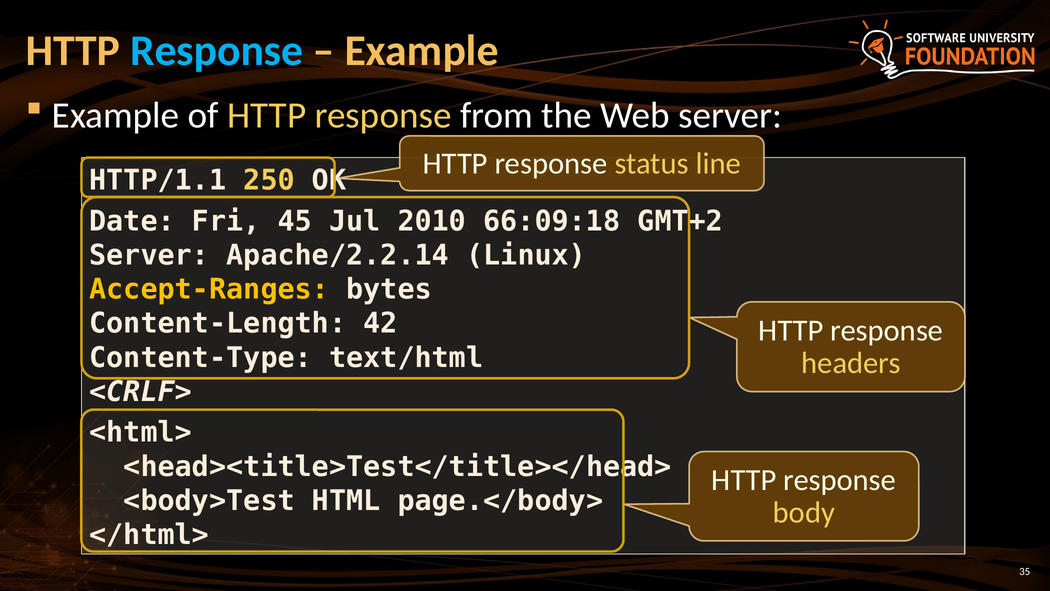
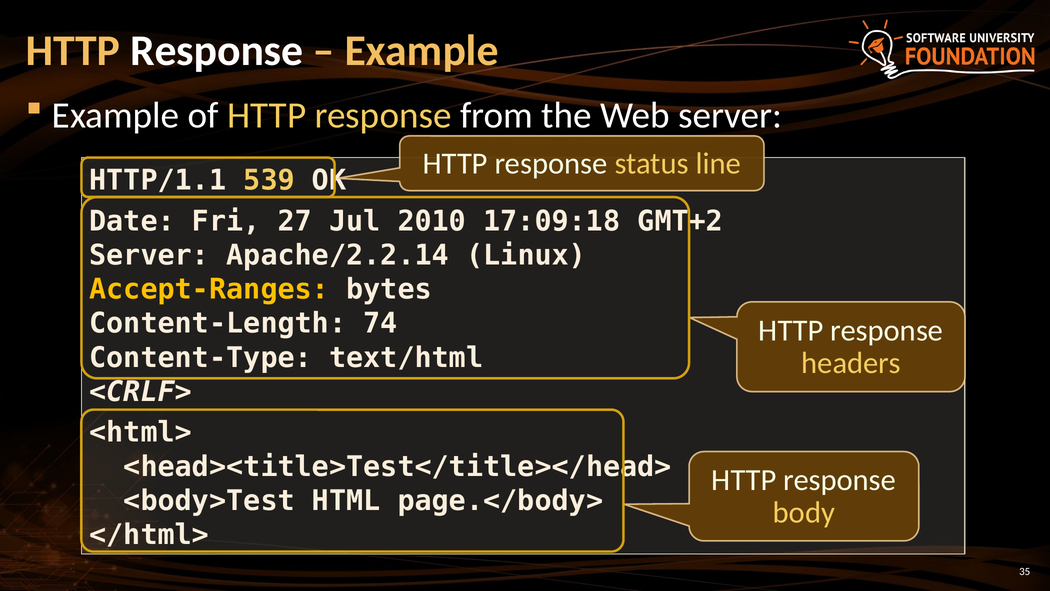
Response at (217, 51) colour: light blue -> white
250: 250 -> 539
45: 45 -> 27
66:09:18: 66:09:18 -> 17:09:18
42: 42 -> 74
